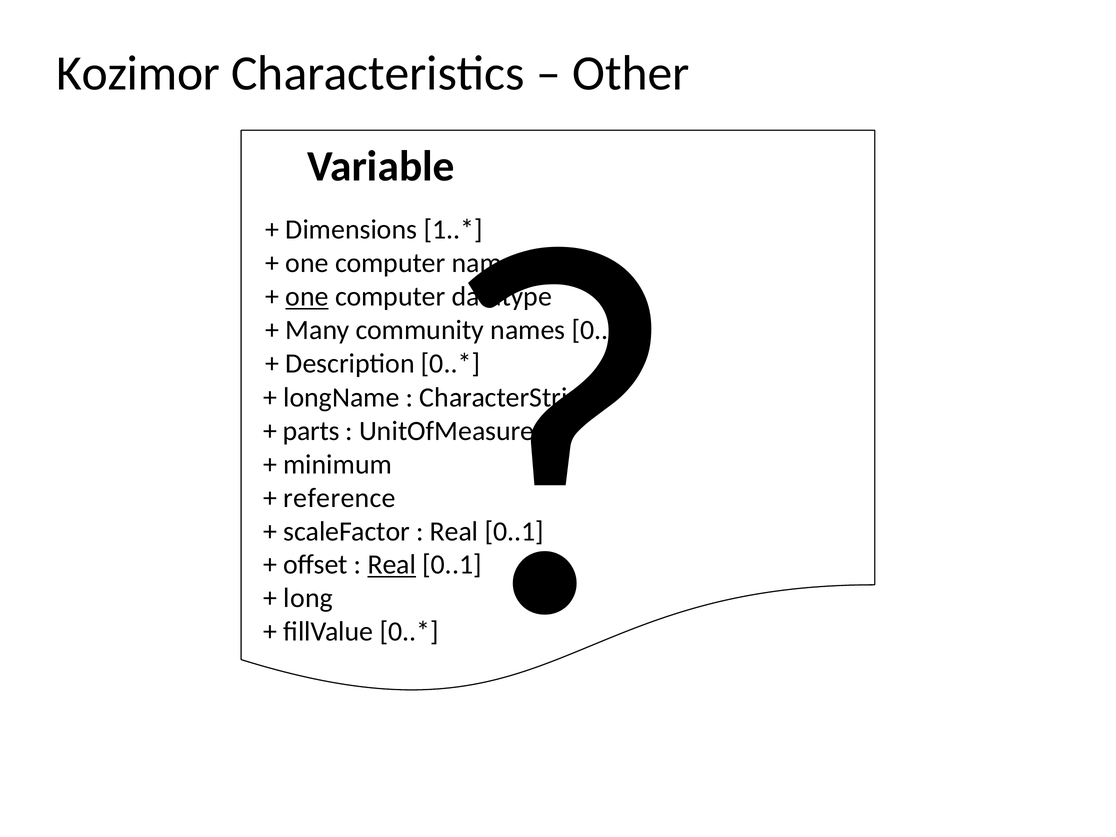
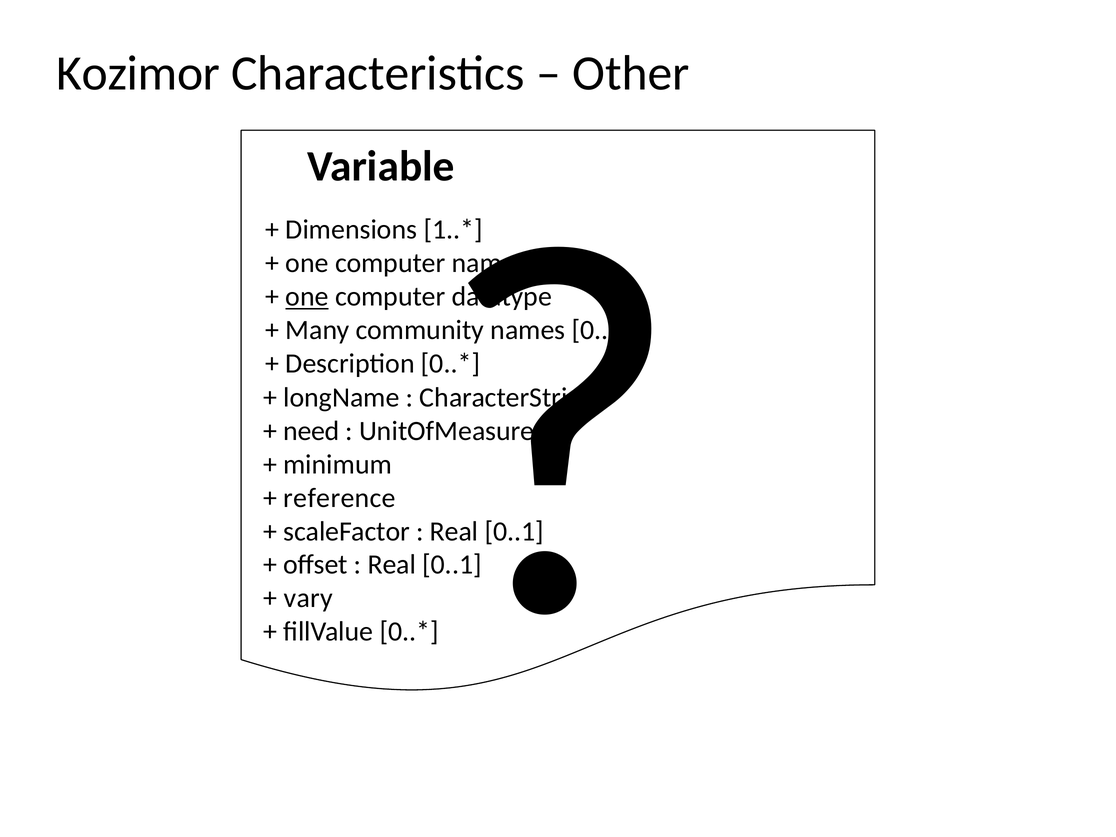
parts: parts -> need
Real at (392, 565) underline: present -> none
long: long -> vary
